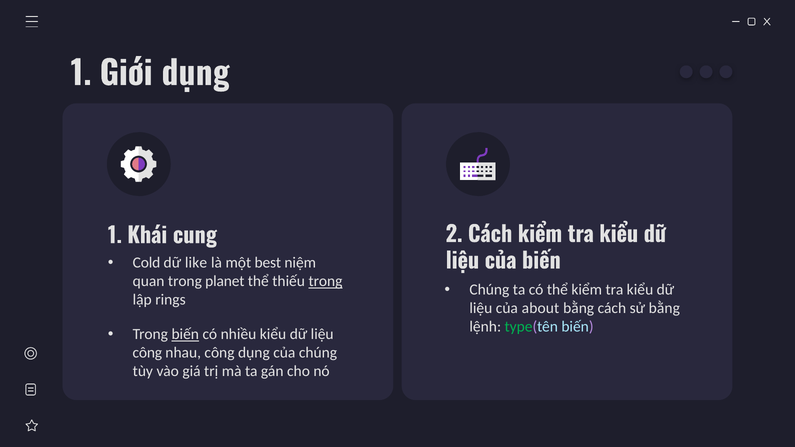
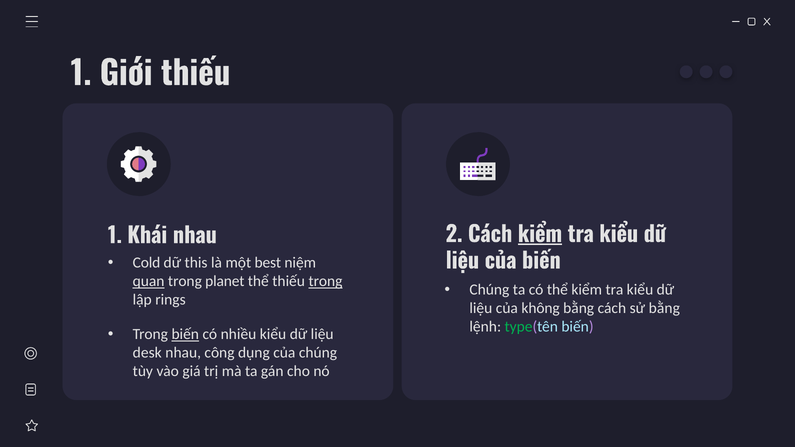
Giới dụng: dụng -> thiếu
kiểm at (540, 235) underline: none -> present
Khái cung: cung -> nhau
like: like -> this
quan underline: none -> present
about: about -> không
công at (147, 353): công -> desk
